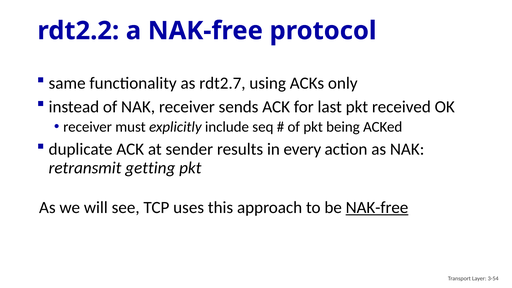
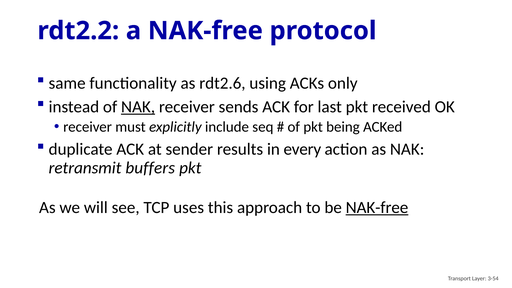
rdt2.7: rdt2.7 -> rdt2.6
NAK at (138, 107) underline: none -> present
getting: getting -> buffers
